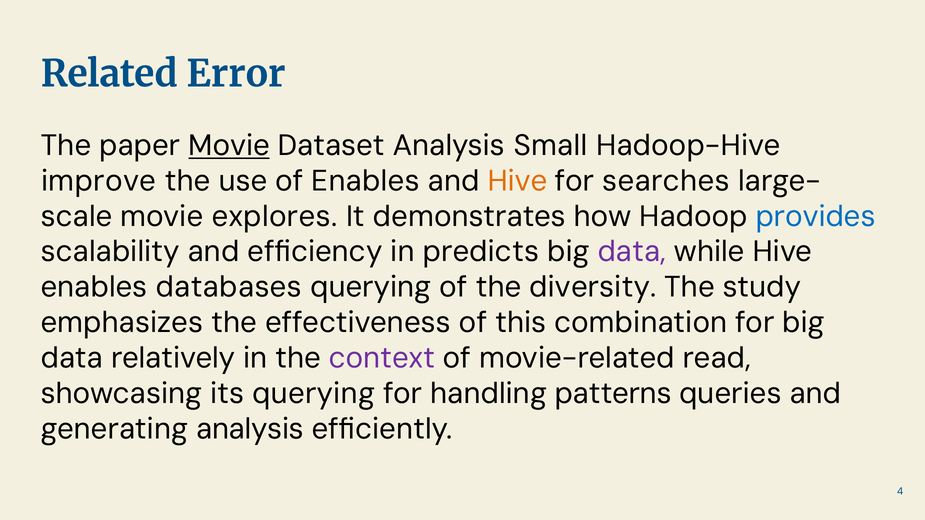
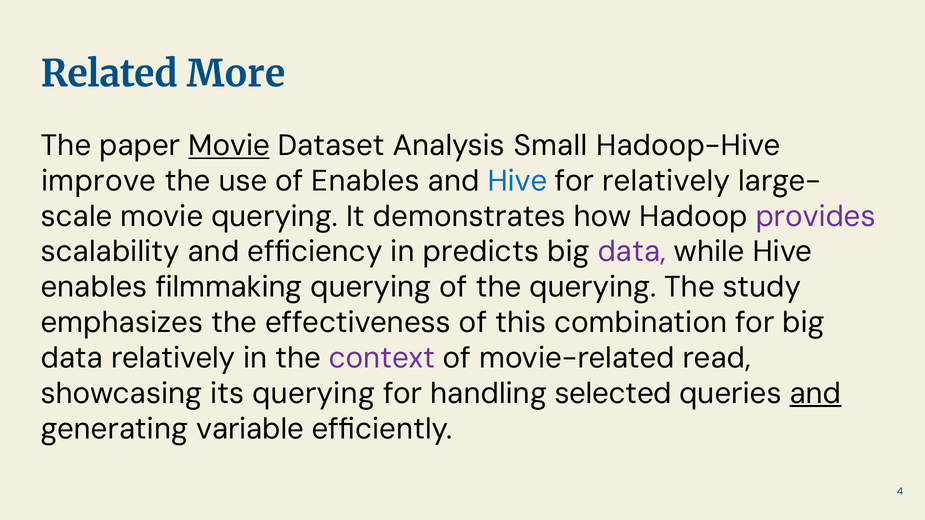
Error: Error -> More
Hive at (517, 181) colour: orange -> blue
for searches: searches -> relatively
movie explores: explores -> querying
provides colour: blue -> purple
databases: databases -> filmmaking
the diversity: diversity -> querying
patterns: patterns -> selected
and at (815, 394) underline: none -> present
generating analysis: analysis -> variable
